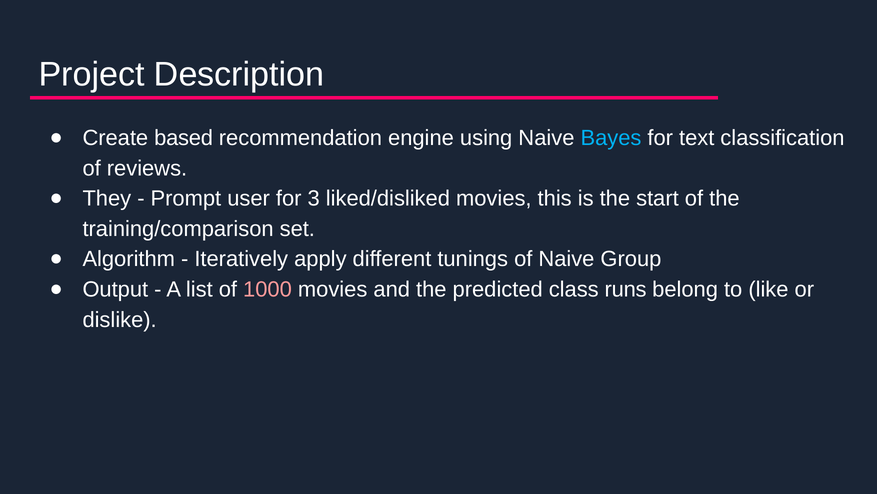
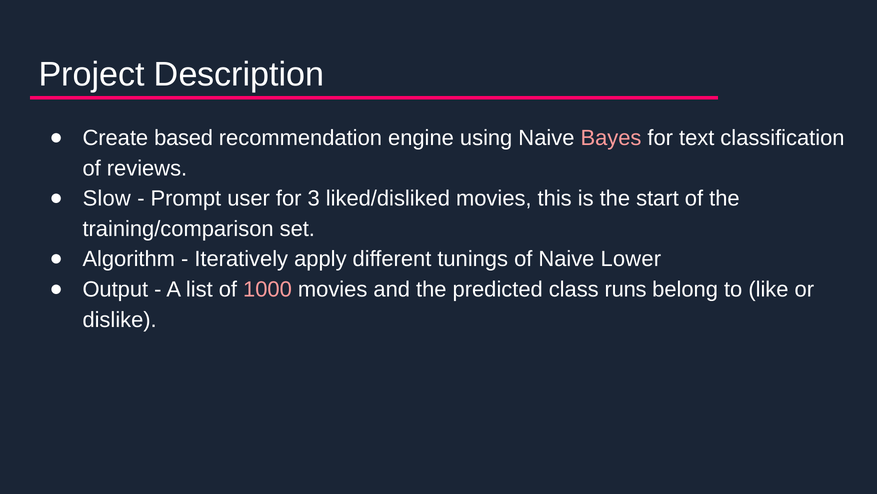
Bayes colour: light blue -> pink
They: They -> Slow
Group: Group -> Lower
